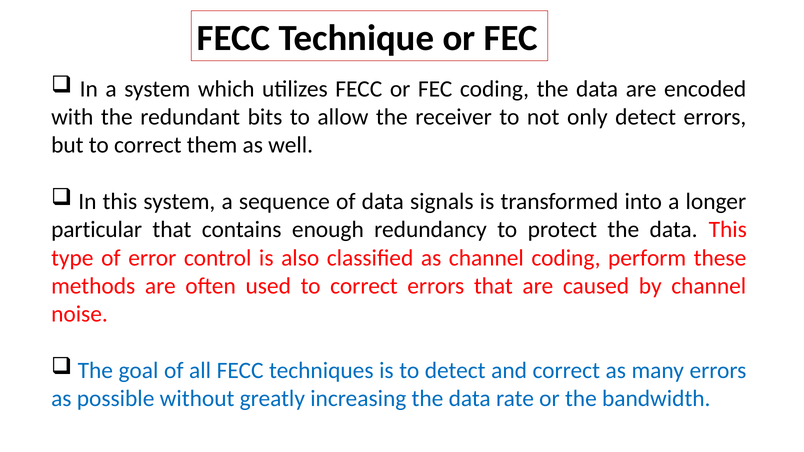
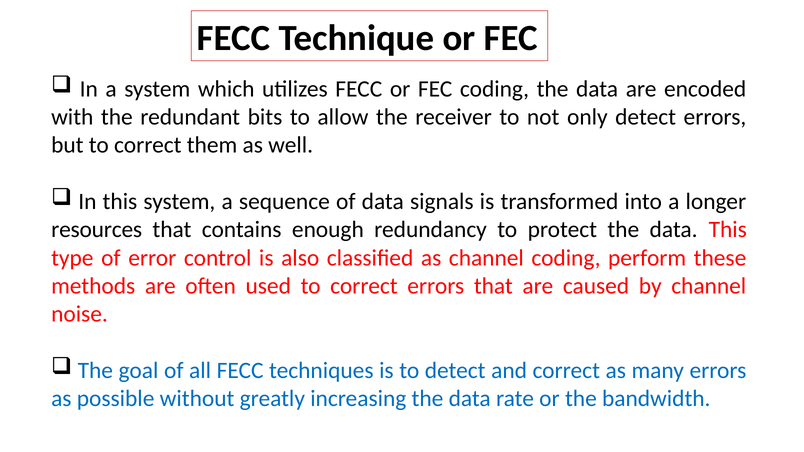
particular: particular -> resources
